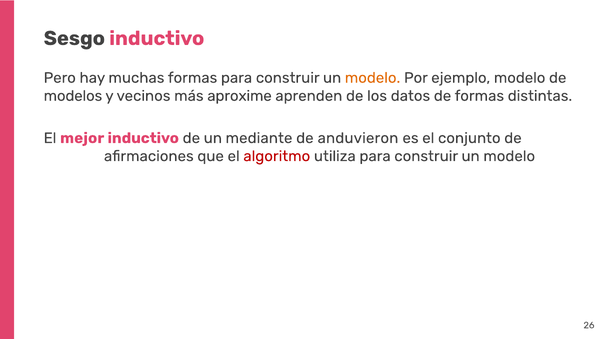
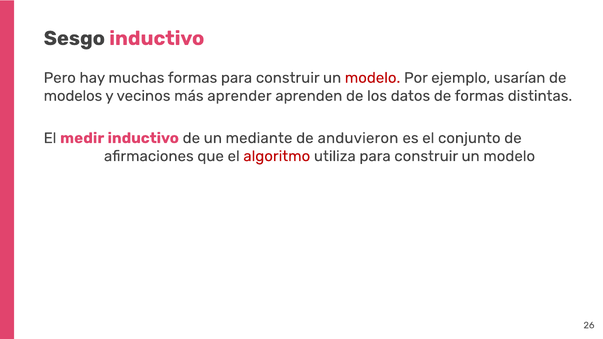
modelo at (373, 78) colour: orange -> red
ejemplo modelo: modelo -> usarían
aproxime: aproxime -> aprender
mejor: mejor -> medir
